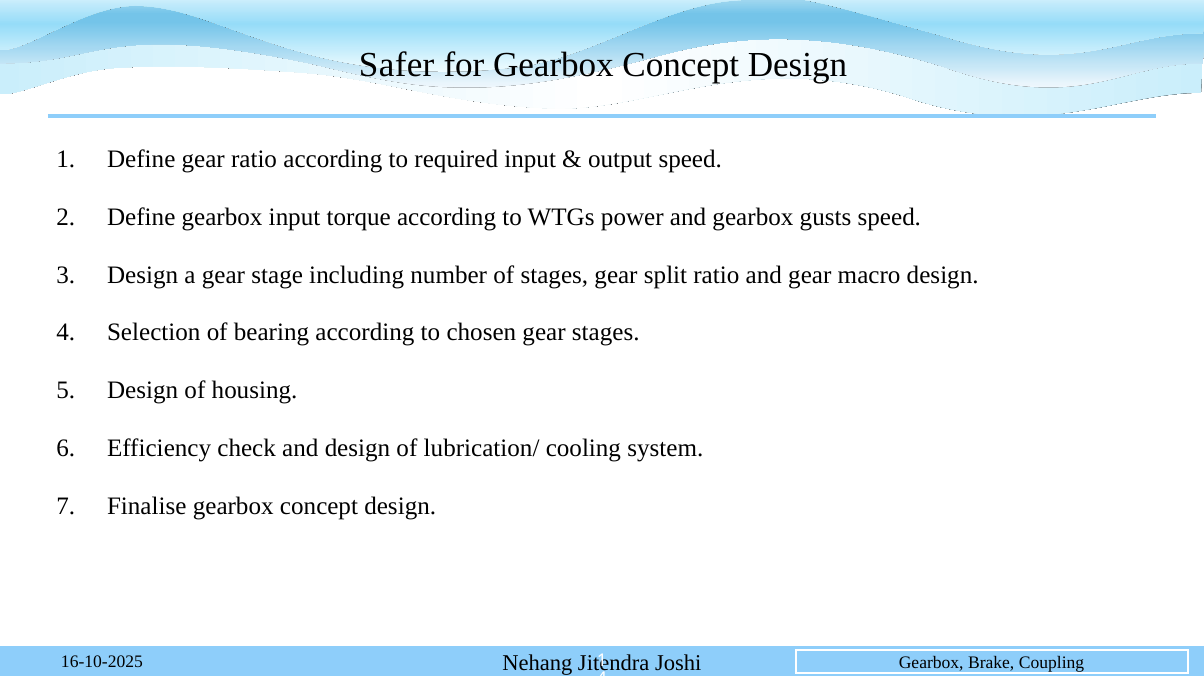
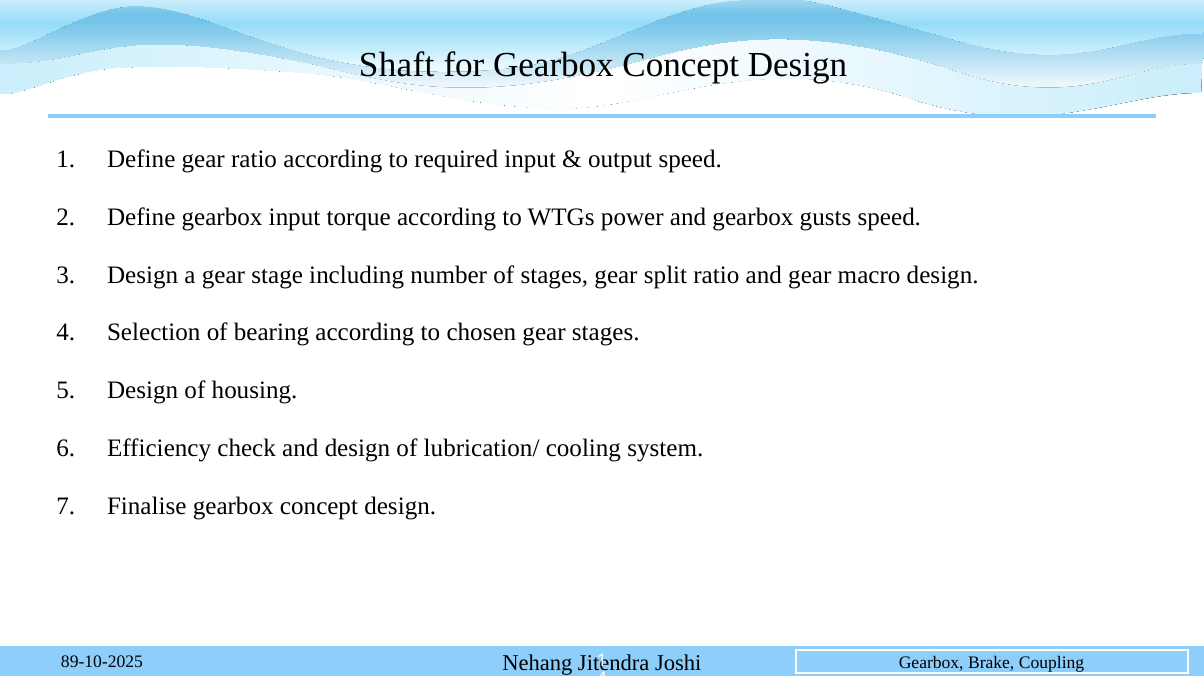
Safer: Safer -> Shaft
16-10-2025: 16-10-2025 -> 89-10-2025
